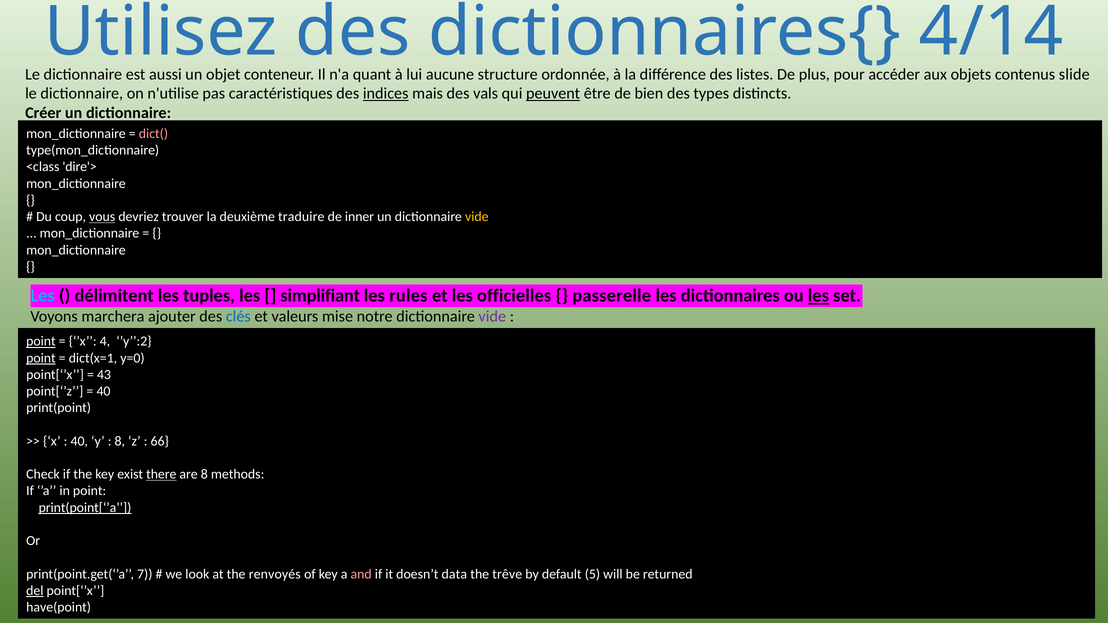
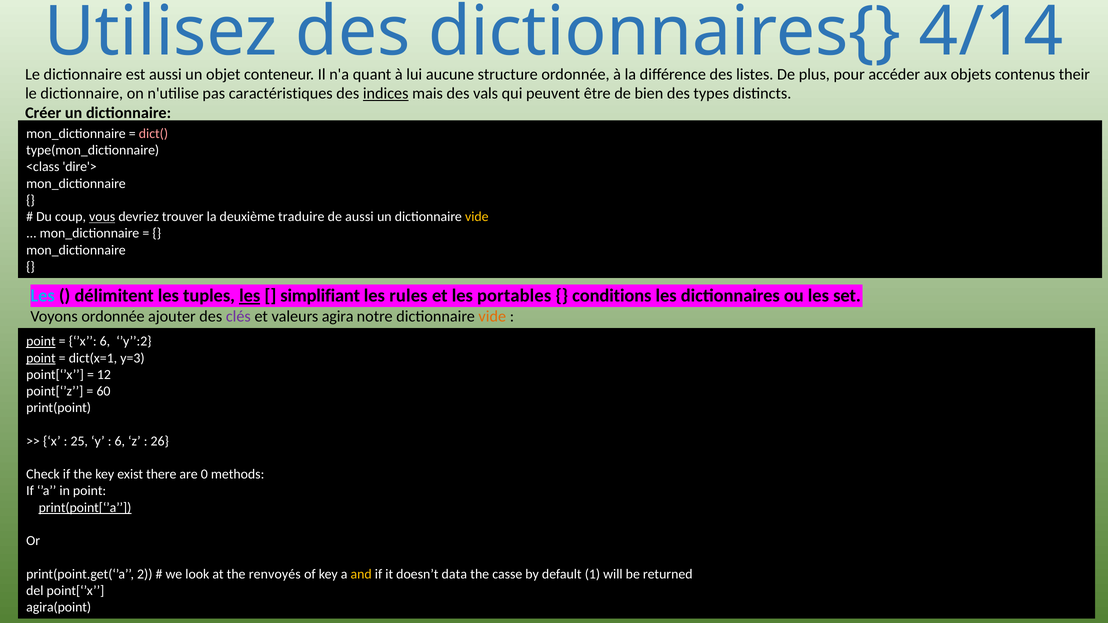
slide: slide -> their
peuvent underline: present -> none
de inner: inner -> aussi
les at (250, 296) underline: none -> present
officielles: officielles -> portables
passerelle: passerelle -> conditions
les at (818, 296) underline: present -> none
Voyons marchera: marchera -> ordonnée
clés colour: blue -> purple
mise: mise -> agira
vide at (492, 317) colour: purple -> orange
’x 4: 4 -> 6
y=0: y=0 -> y=3
43: 43 -> 12
40 at (104, 391): 40 -> 60
40 at (79, 441): 40 -> 25
8 at (120, 441): 8 -> 6
66: 66 -> 26
there underline: present -> none
are 8: 8 -> 0
7: 7 -> 2
and colour: pink -> yellow
trêve: trêve -> casse
5: 5 -> 1
del underline: present -> none
have(point: have(point -> agira(point
